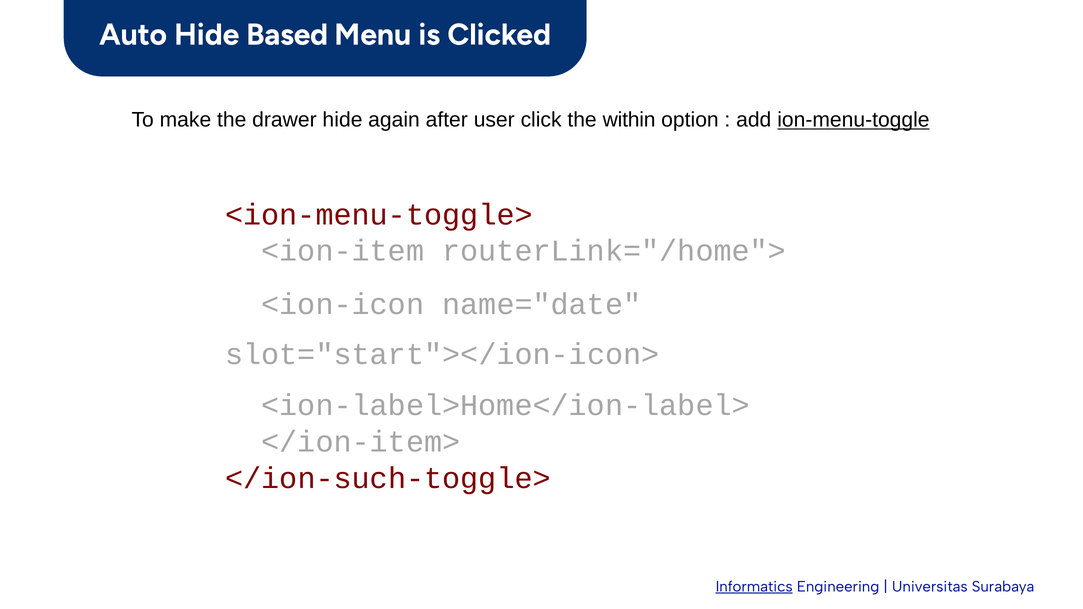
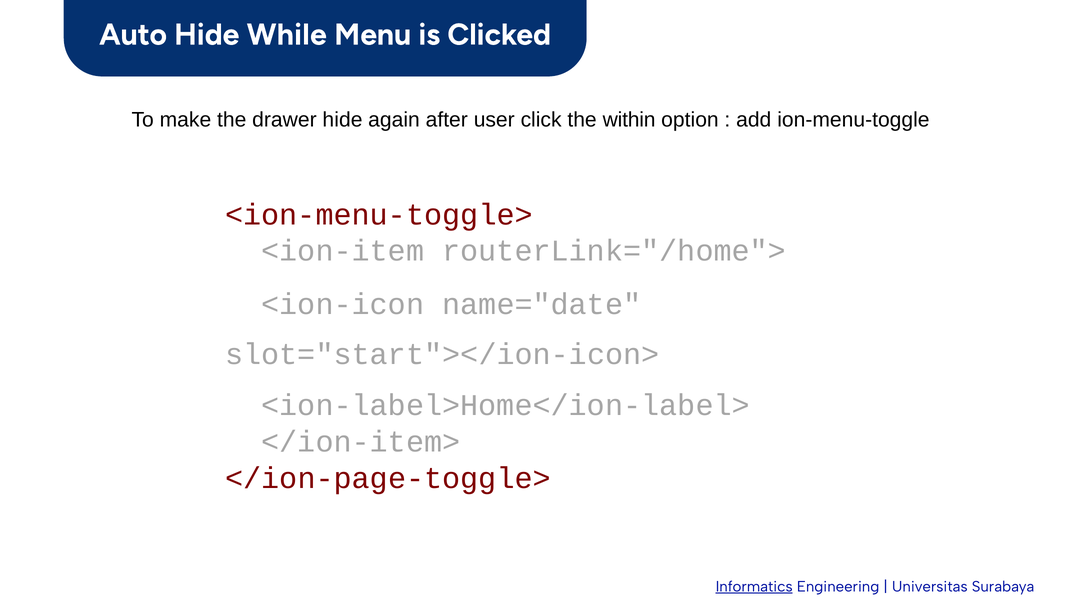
Based: Based -> While
ion-menu-toggle underline: present -> none
</ion-such-toggle>: </ion-such-toggle> -> </ion-page-toggle>
